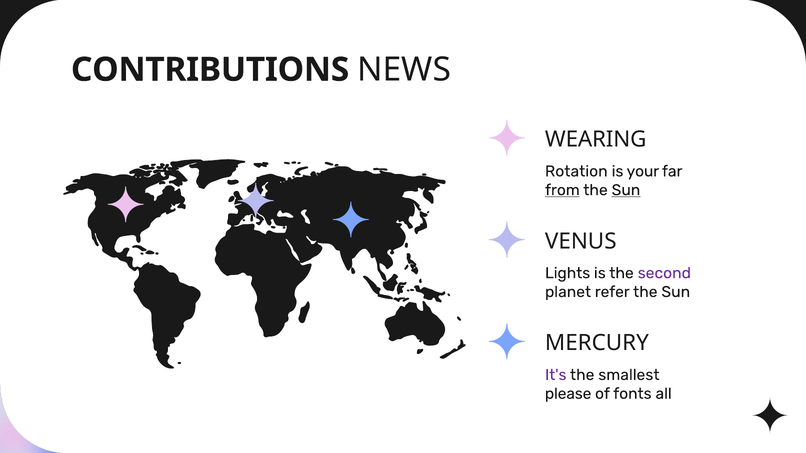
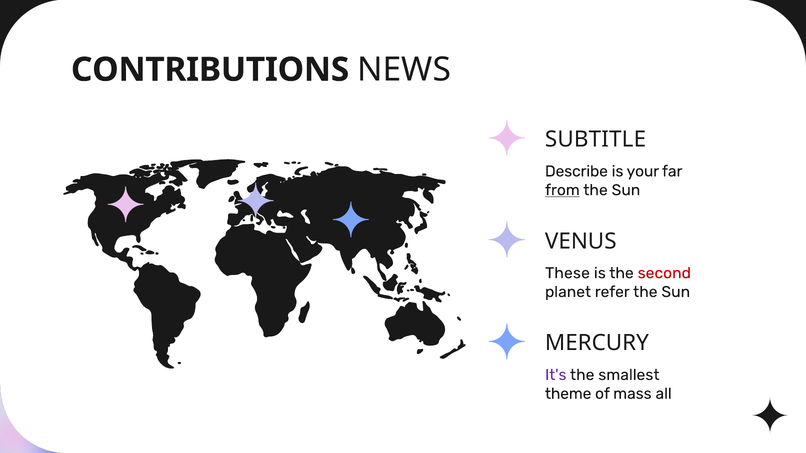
WEARING: WEARING -> SUBTITLE
Rotation: Rotation -> Describe
Sun at (626, 190) underline: present -> none
Lights: Lights -> These
second colour: purple -> red
please: please -> theme
fonts: fonts -> mass
